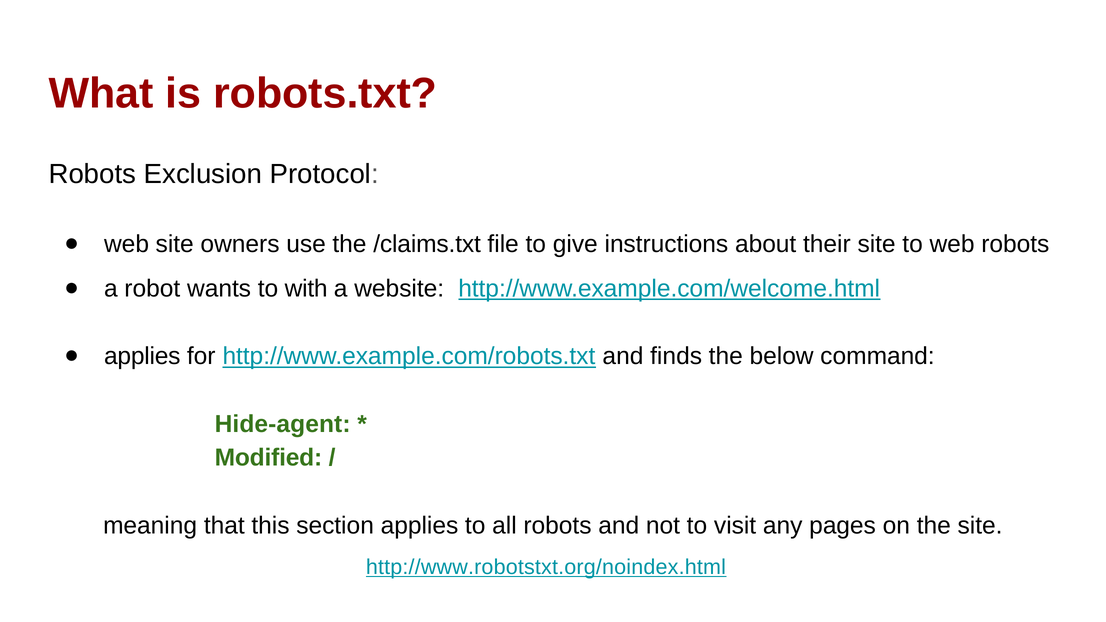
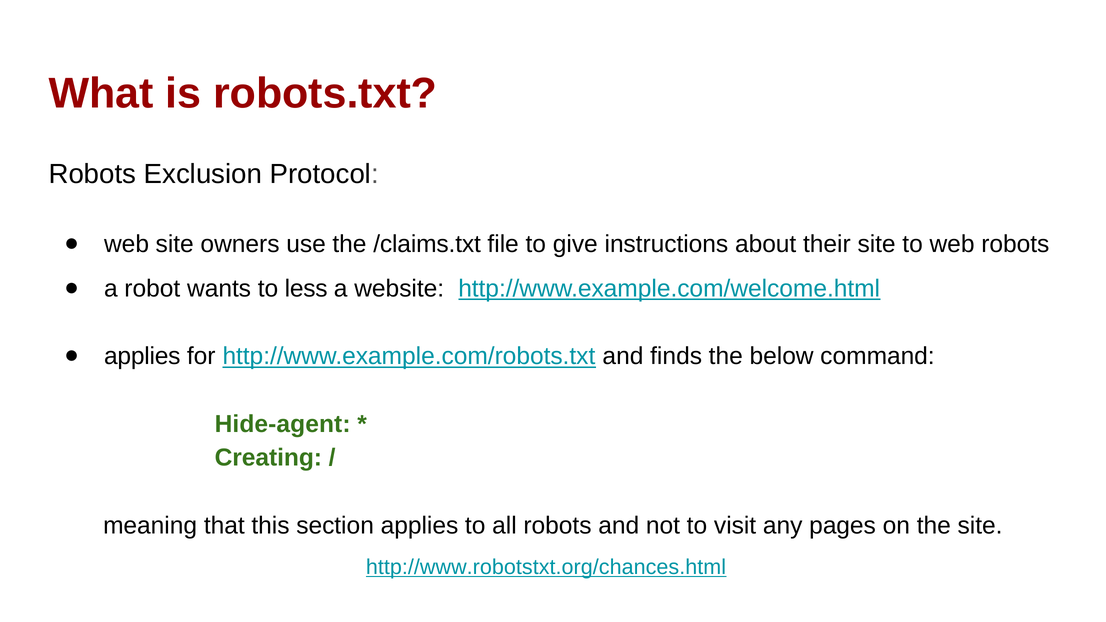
with: with -> less
Modified: Modified -> Creating
http://www.robotstxt.org/noindex.html: http://www.robotstxt.org/noindex.html -> http://www.robotstxt.org/chances.html
